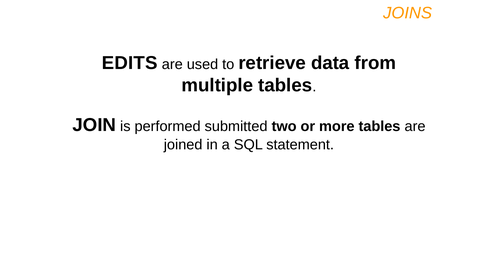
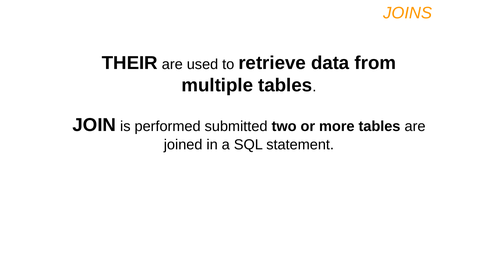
EDITS: EDITS -> THEIR
